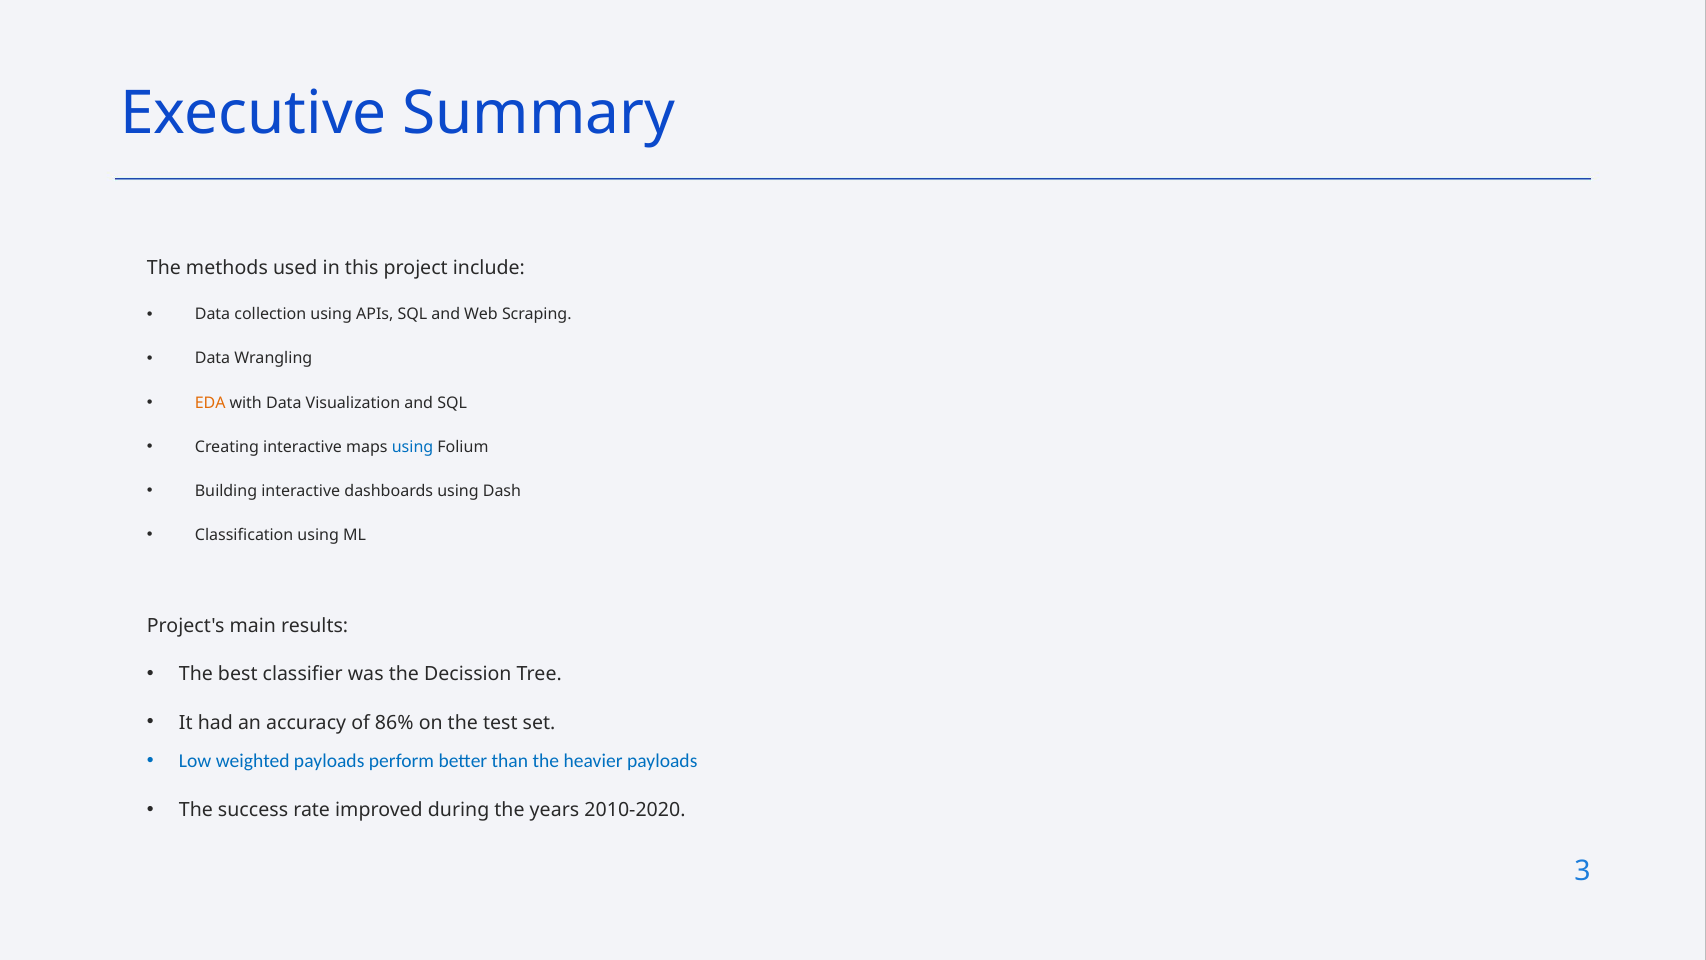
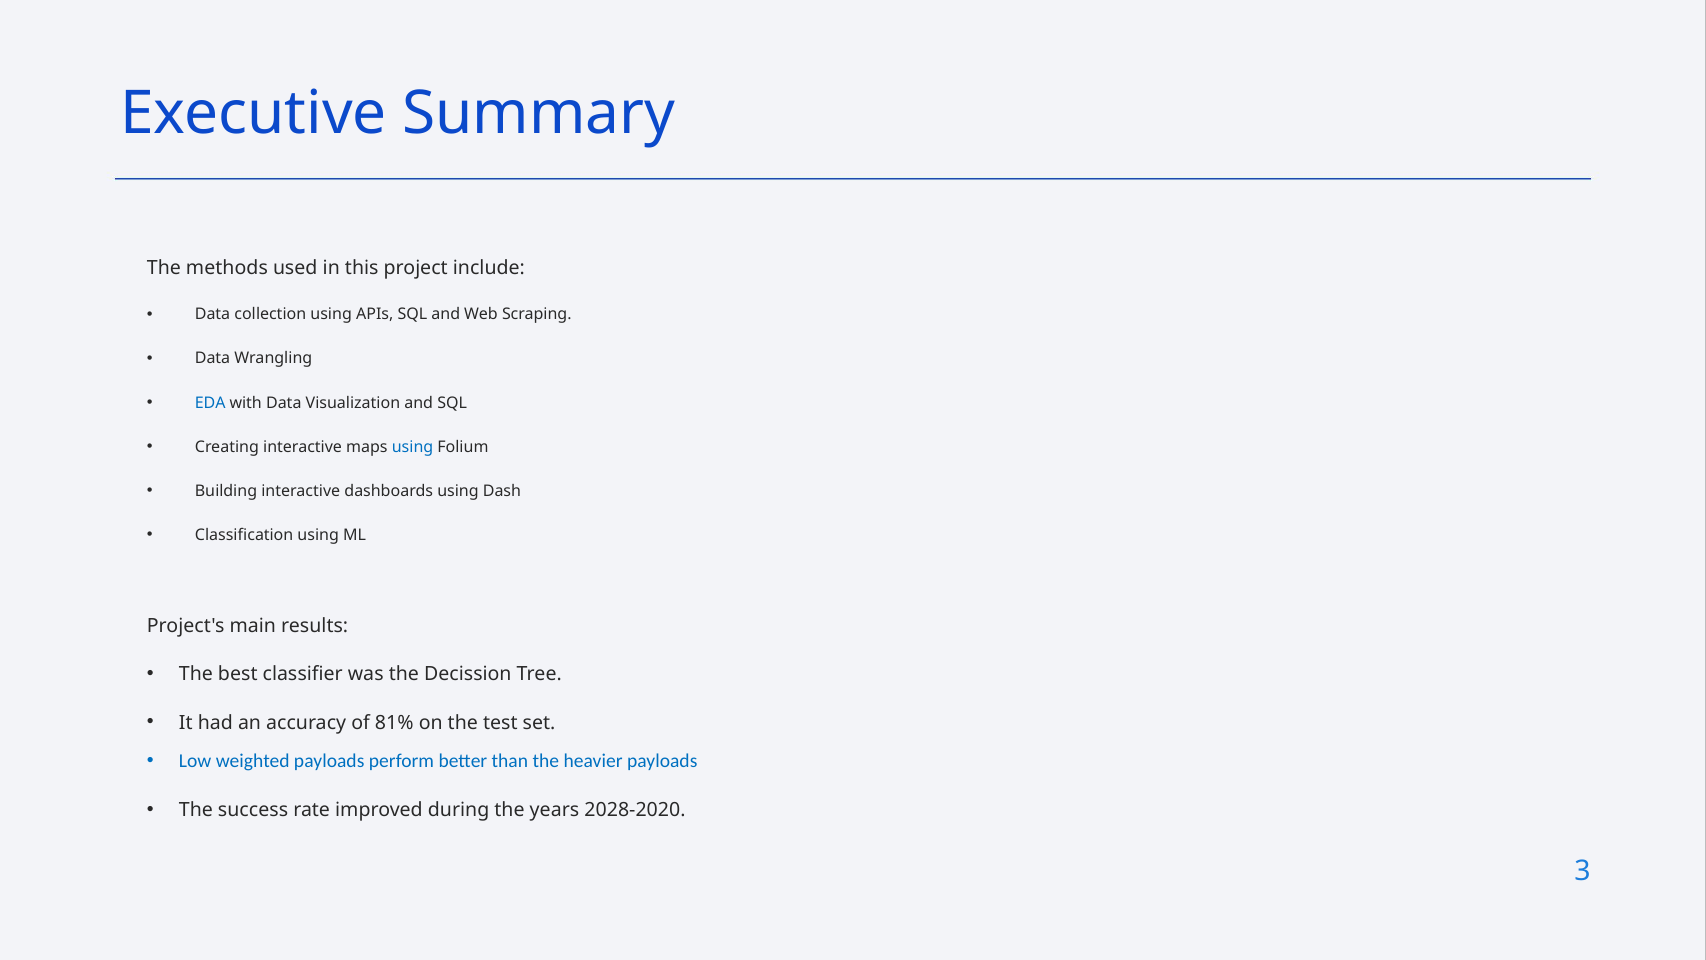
EDA colour: orange -> blue
86%: 86% -> 81%
2010-2020: 2010-2020 -> 2028-2020
